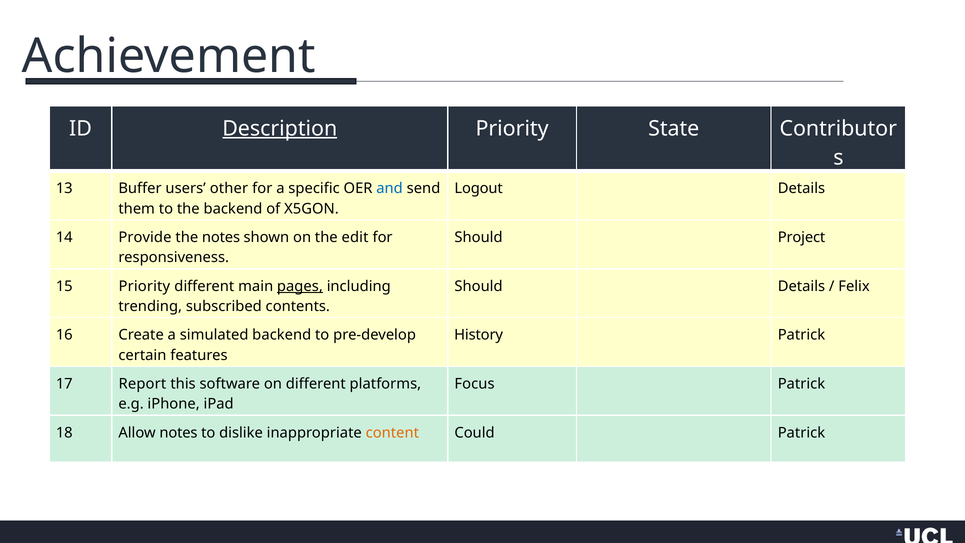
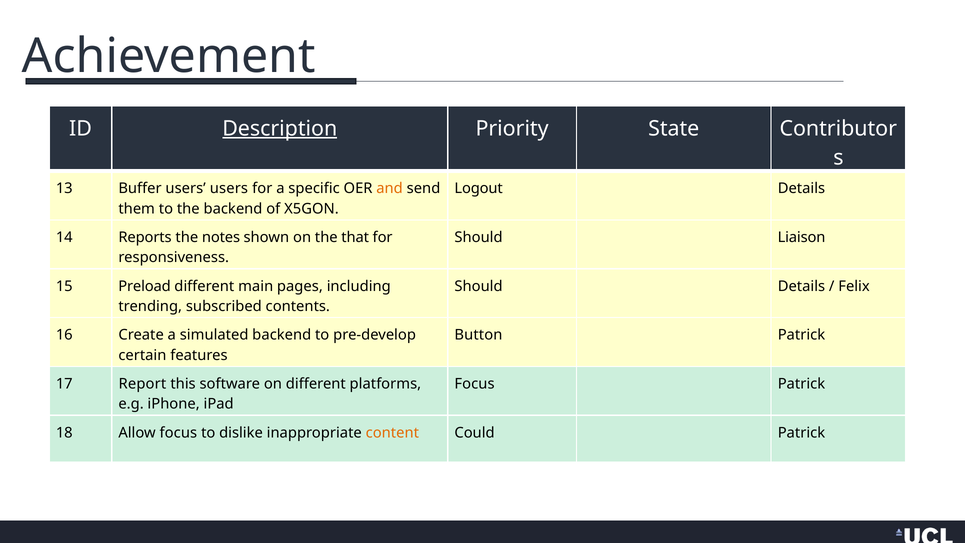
users other: other -> users
and colour: blue -> orange
Provide: Provide -> Reports
edit: edit -> that
Project: Project -> Liaison
15 Priority: Priority -> Preload
pages underline: present -> none
History: History -> Button
Allow notes: notes -> focus
